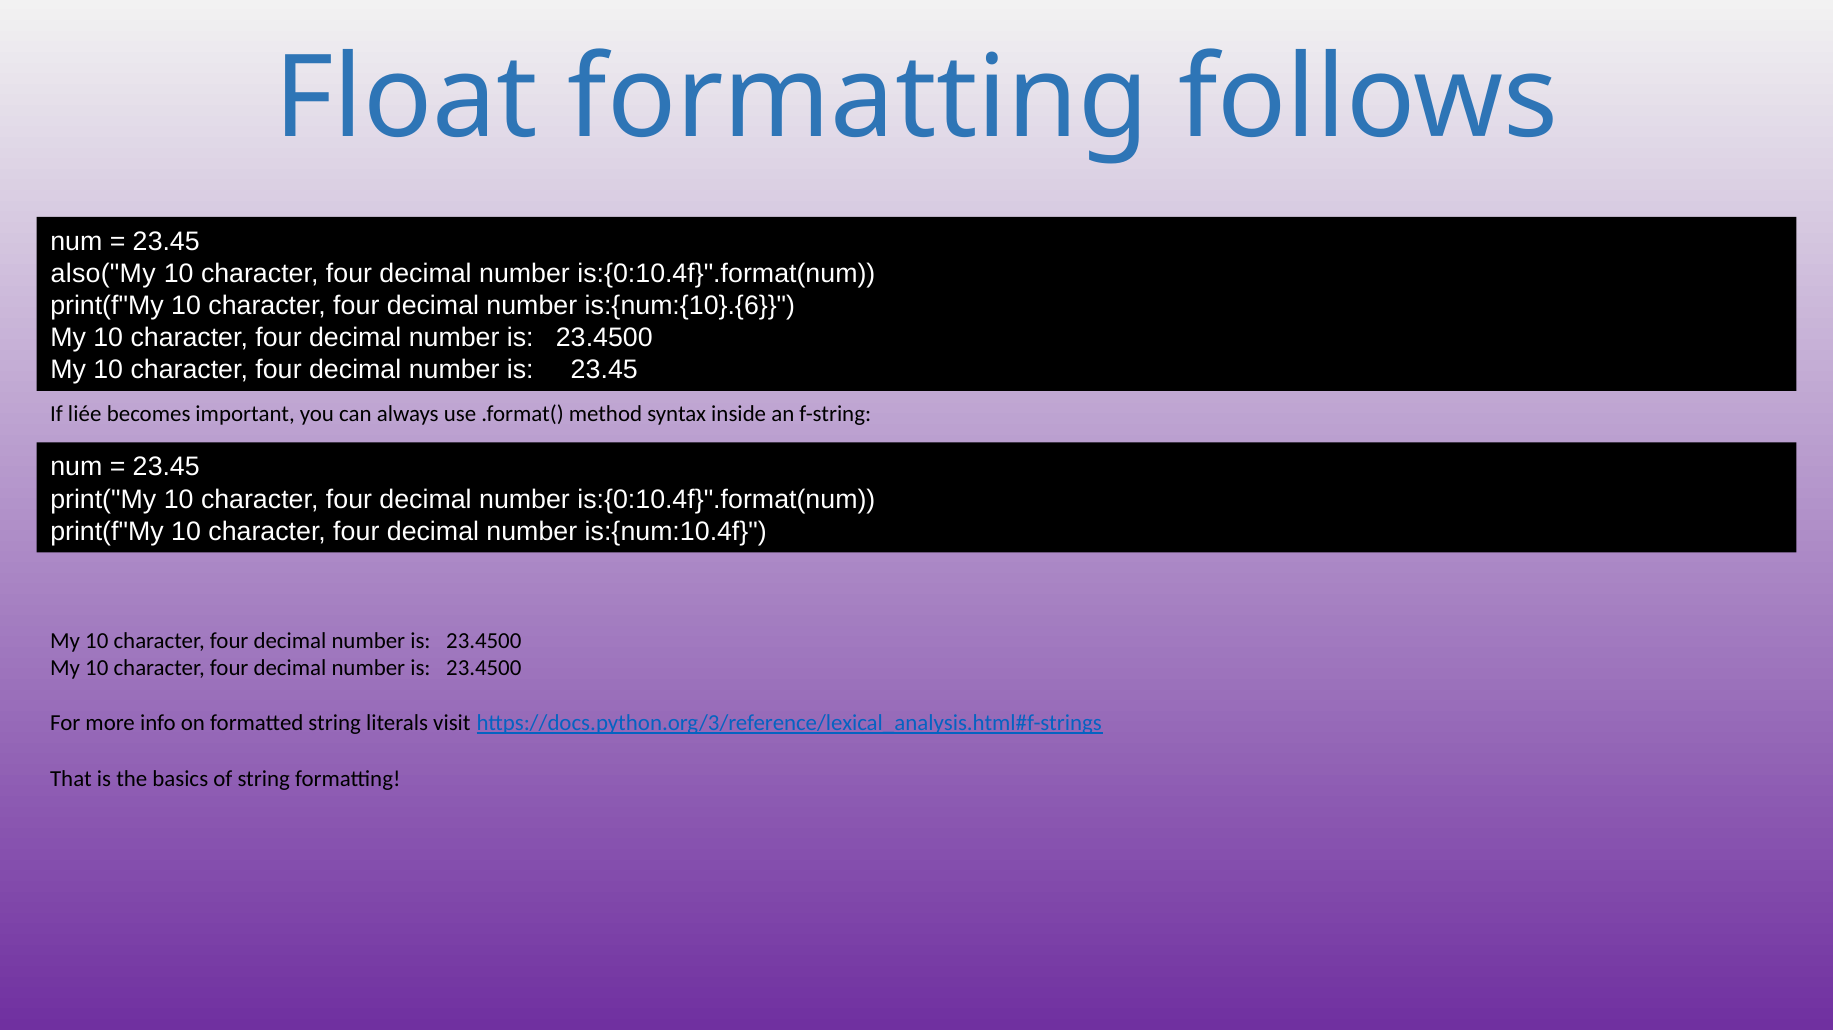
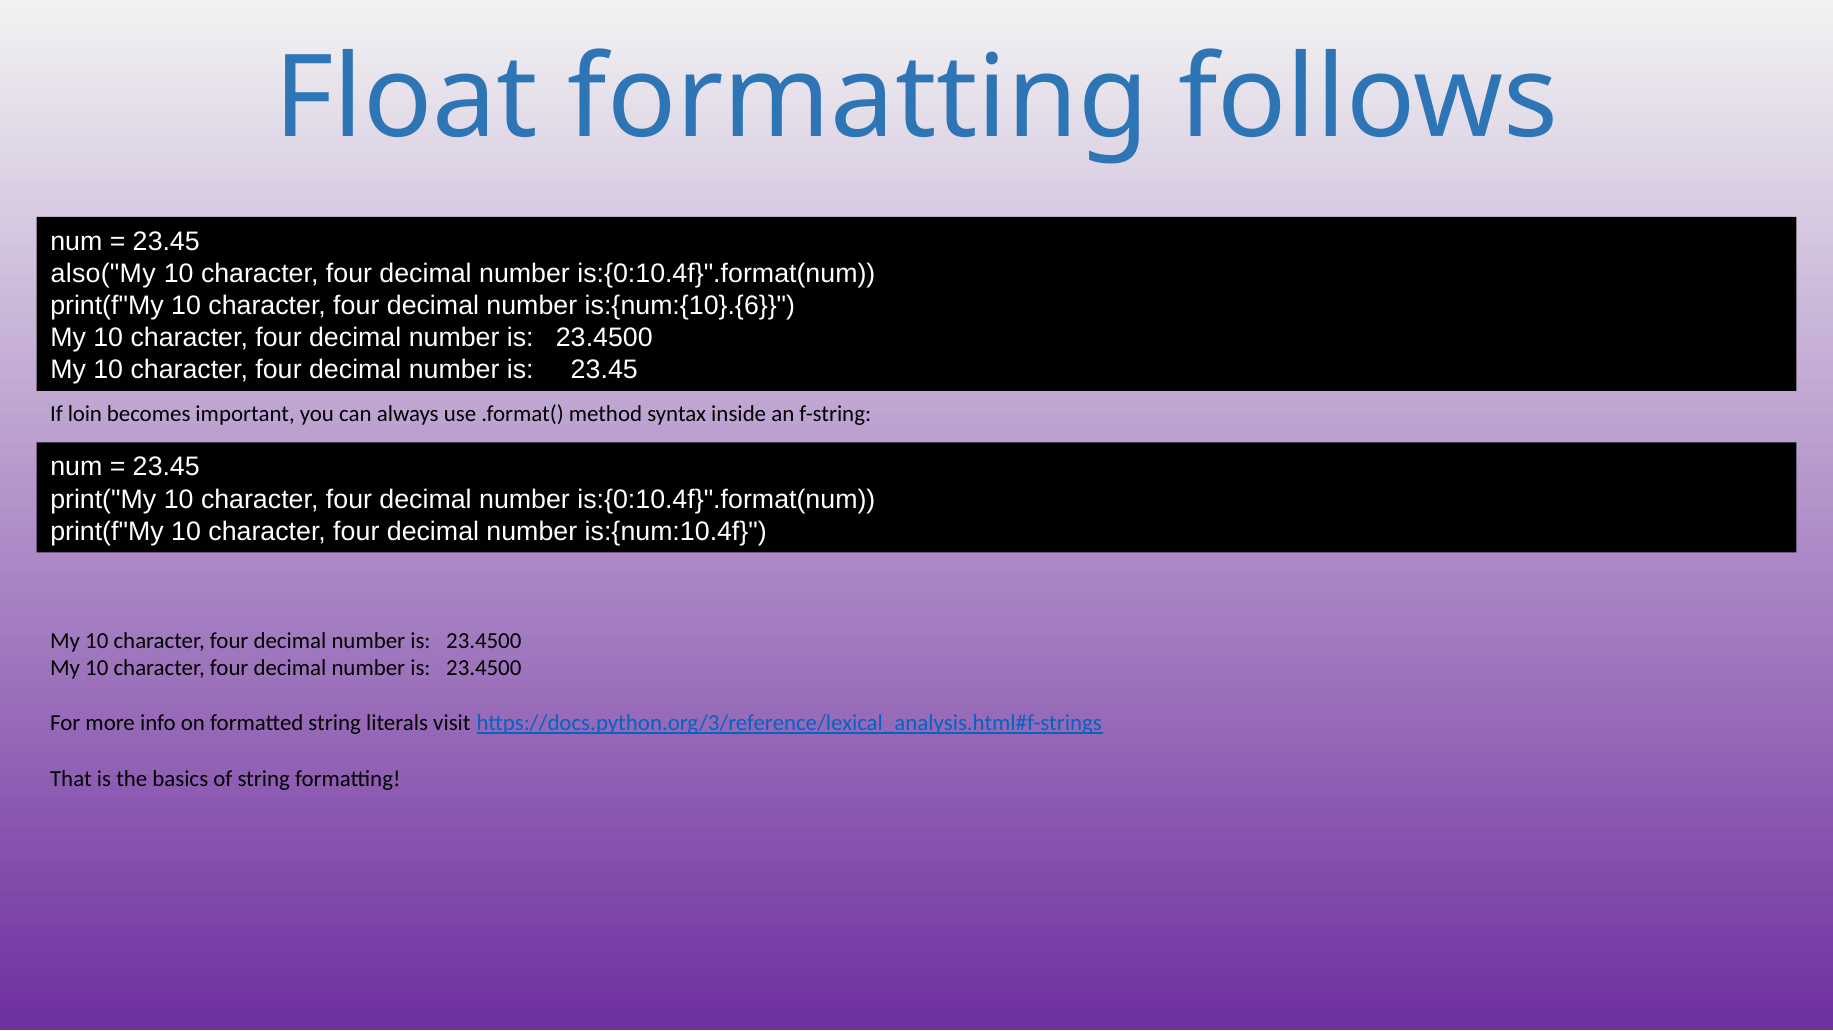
liée: liée -> loin
